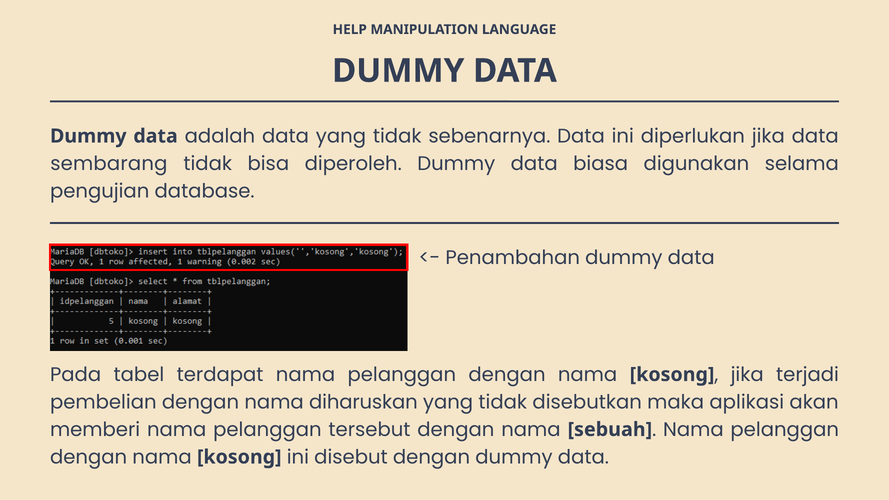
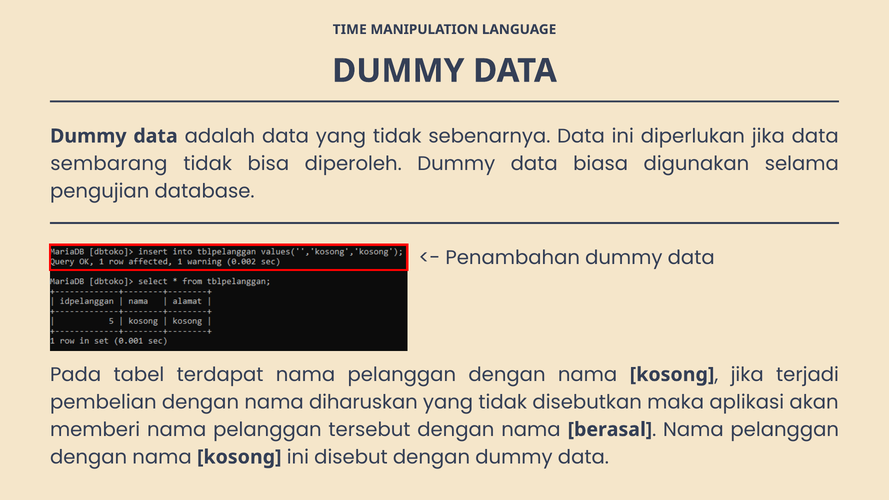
HELP: HELP -> TIME
sebuah: sebuah -> berasal
